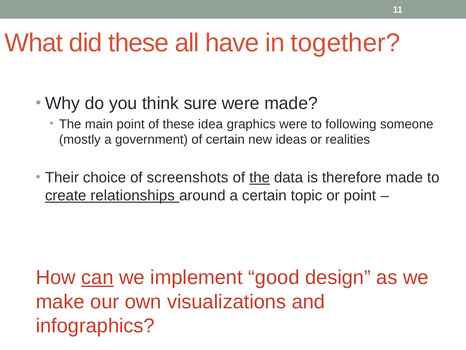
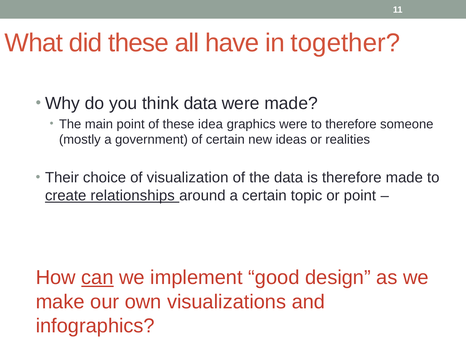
think sure: sure -> data
to following: following -> therefore
screenshots: screenshots -> visualization
the at (260, 177) underline: present -> none
